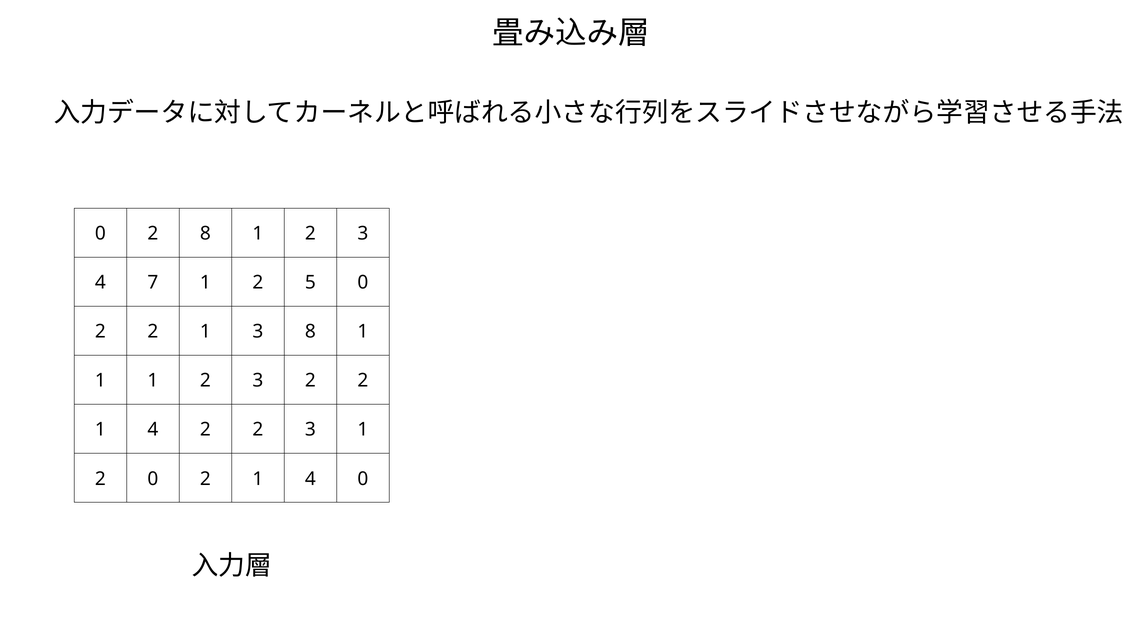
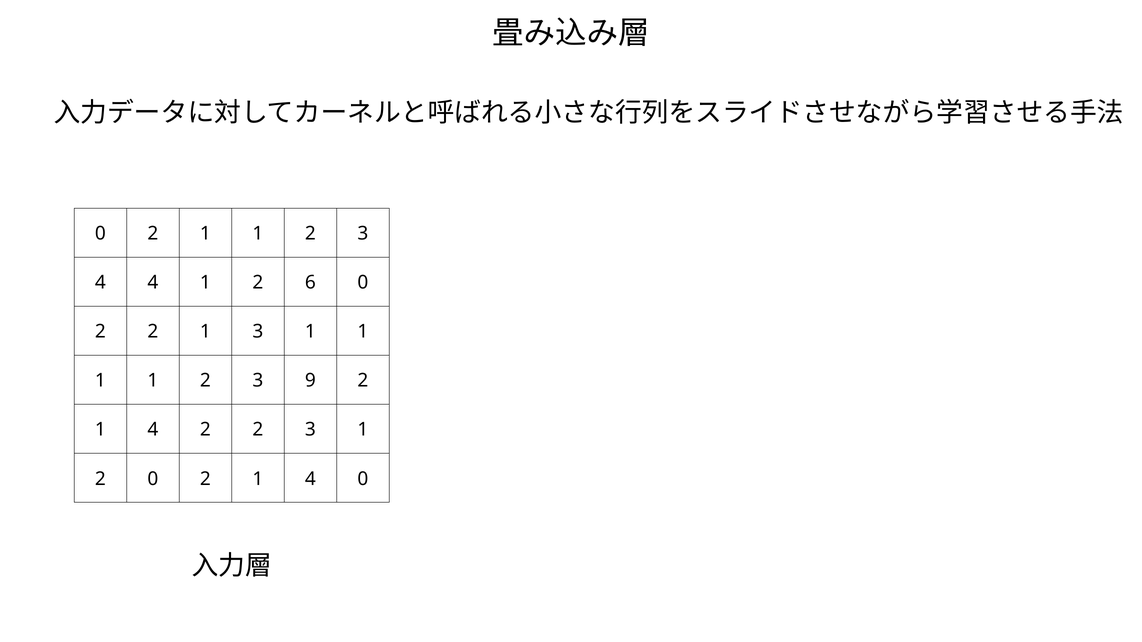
8 at (205, 234): 8 -> 1
4 7: 7 -> 4
5: 5 -> 6
1 3 8: 8 -> 1
3 2: 2 -> 9
